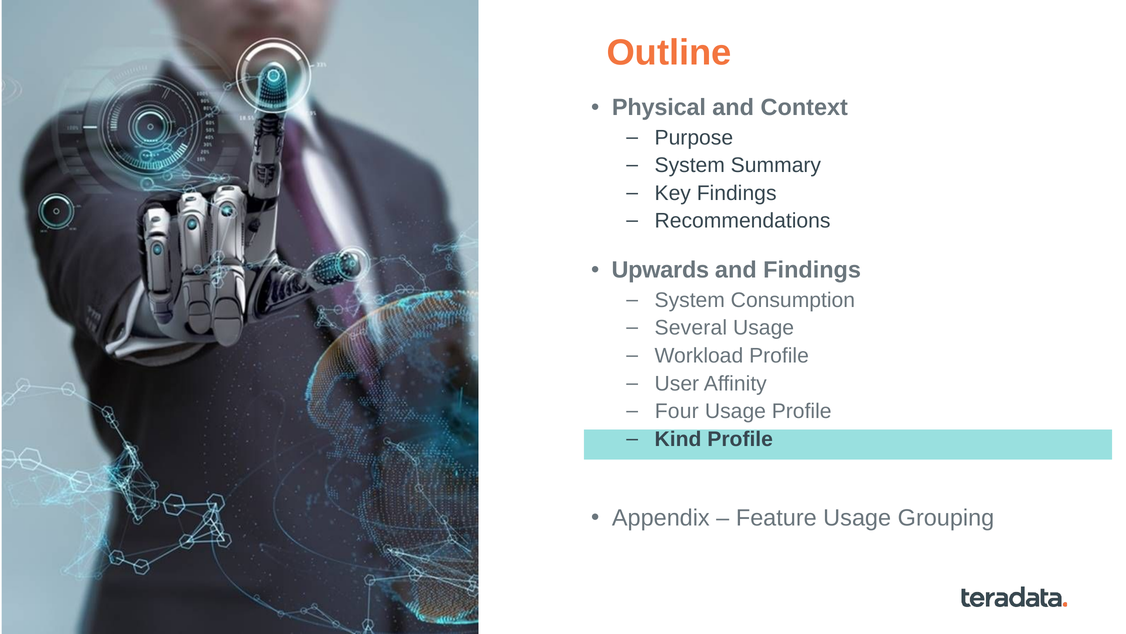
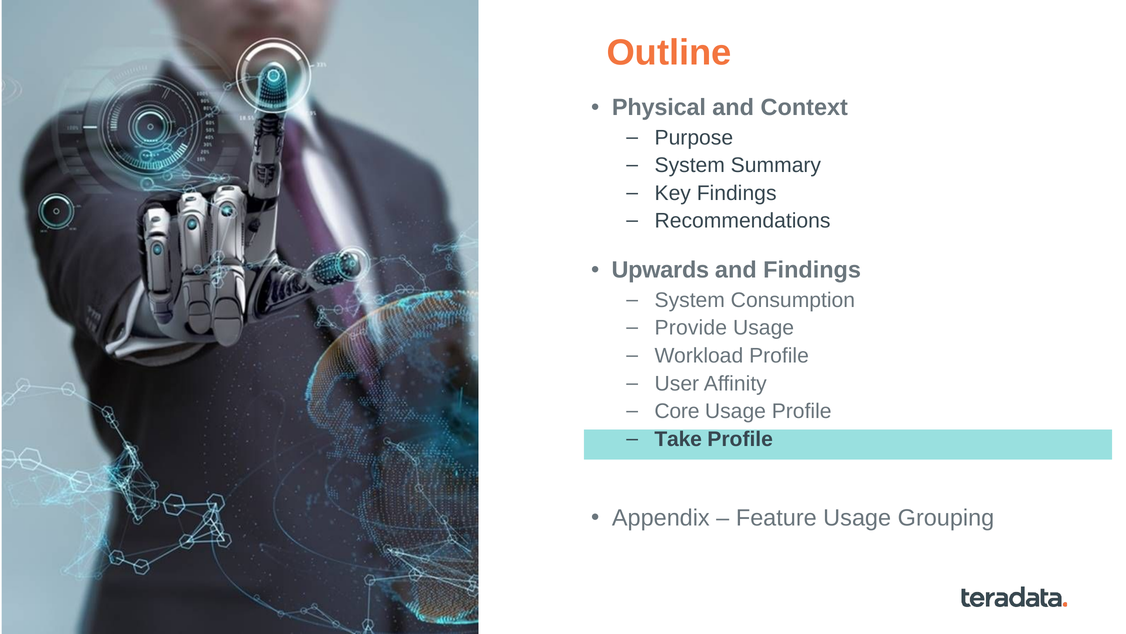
Several: Several -> Provide
Four: Four -> Core
Kind: Kind -> Take
